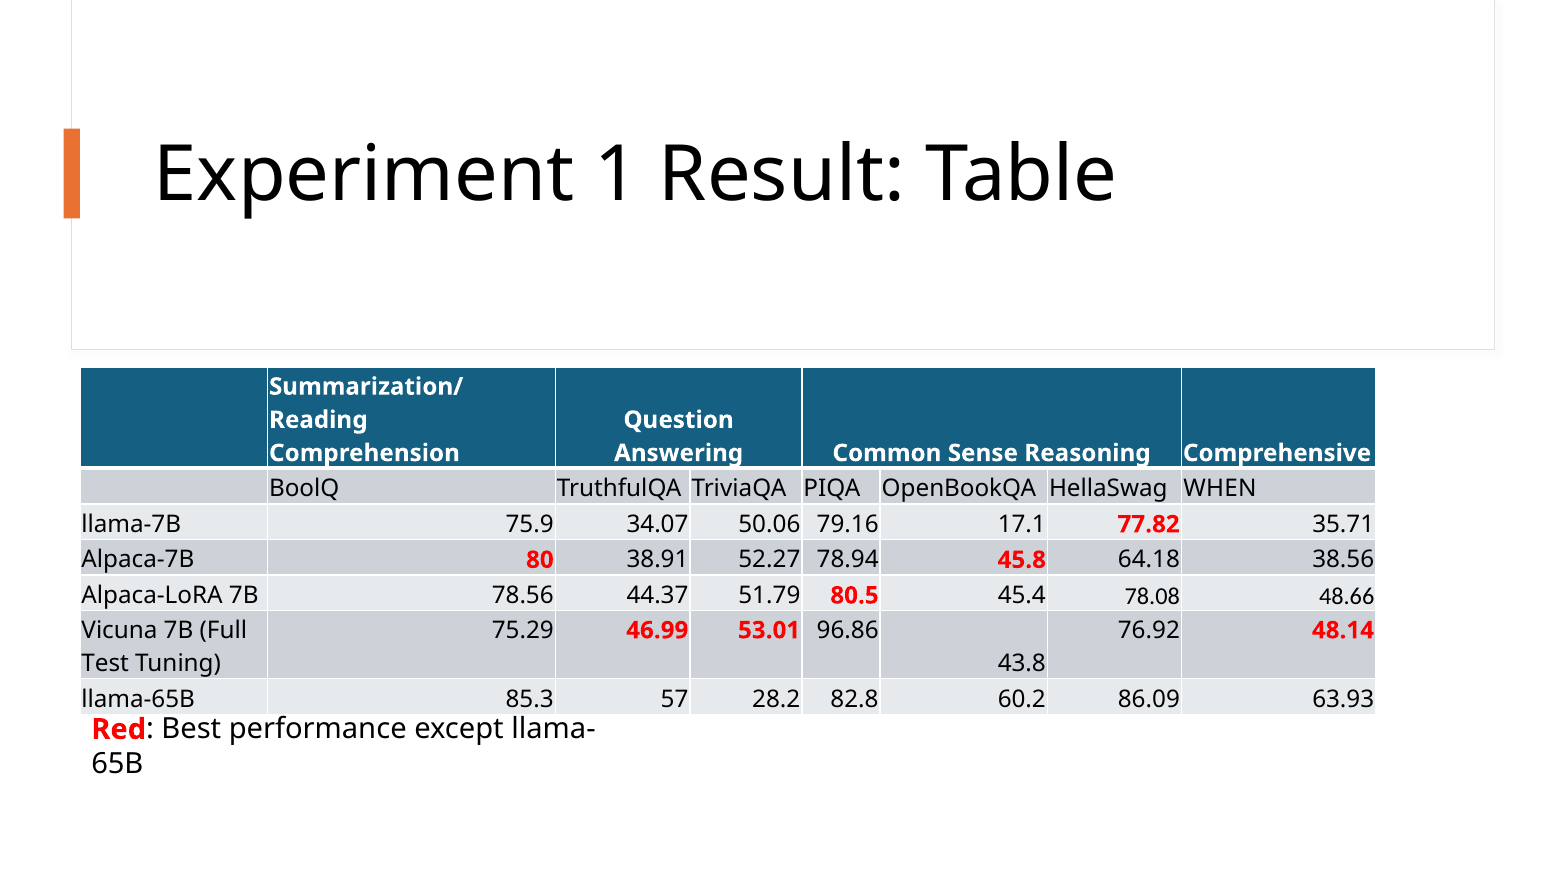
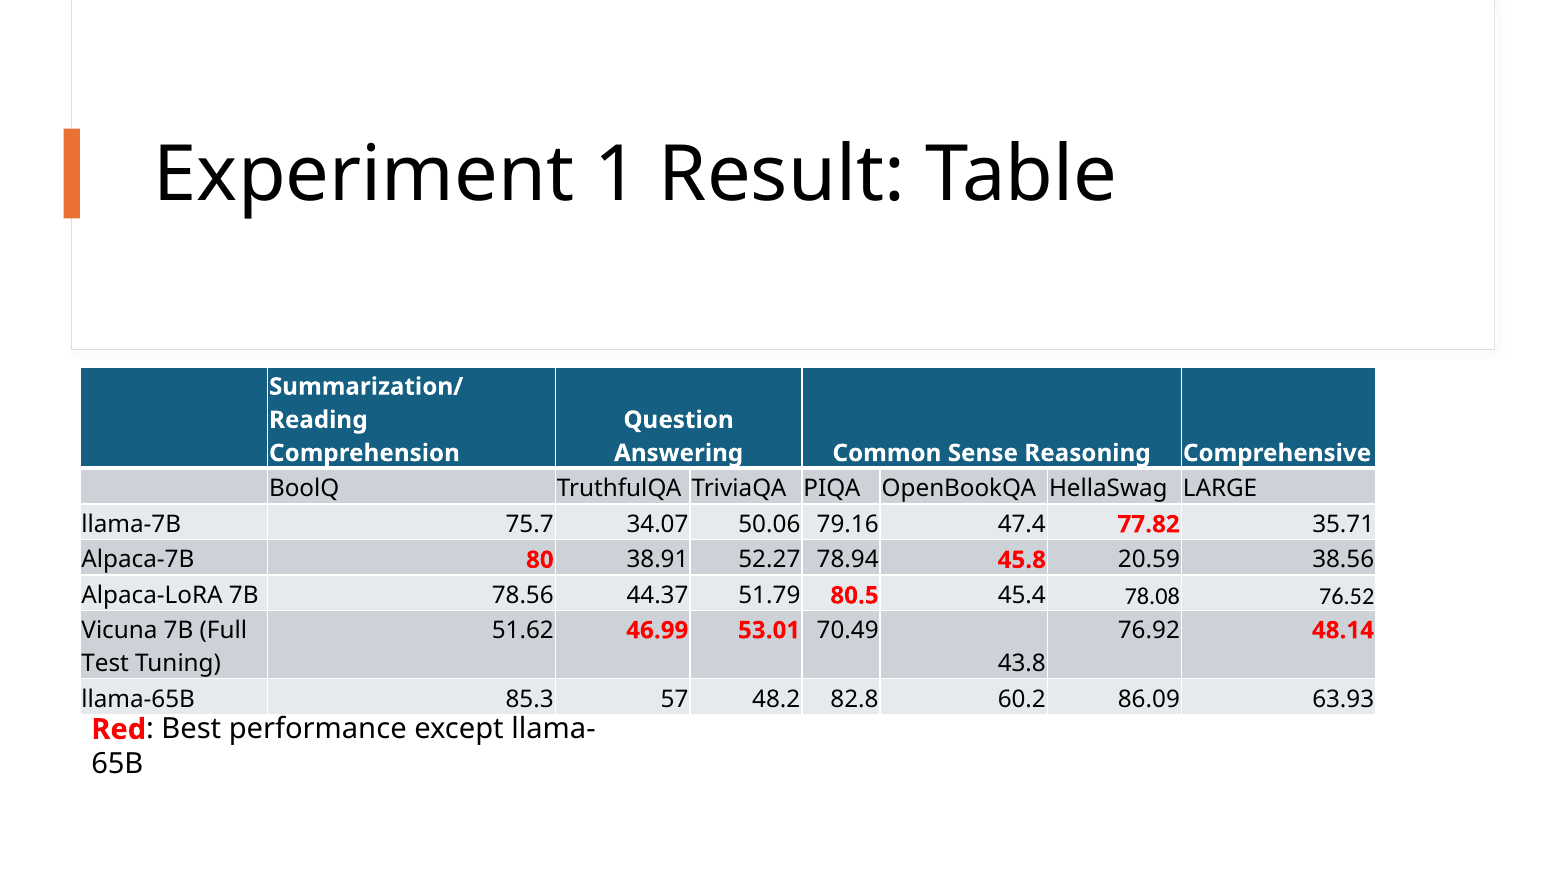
WHEN: WHEN -> LARGE
75.9: 75.9 -> 75.7
17.1: 17.1 -> 47.4
64.18: 64.18 -> 20.59
48.66: 48.66 -> 76.52
75.29: 75.29 -> 51.62
96.86: 96.86 -> 70.49
28.2: 28.2 -> 48.2
